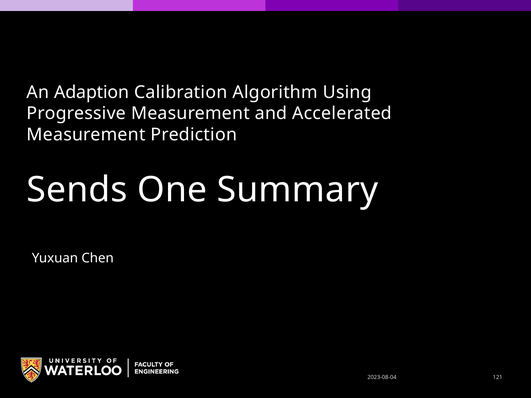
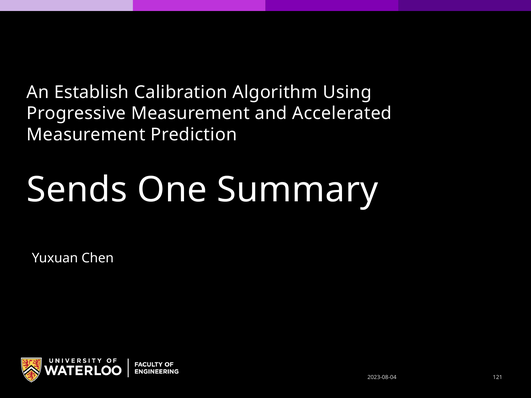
Adaption: Adaption -> Establish
